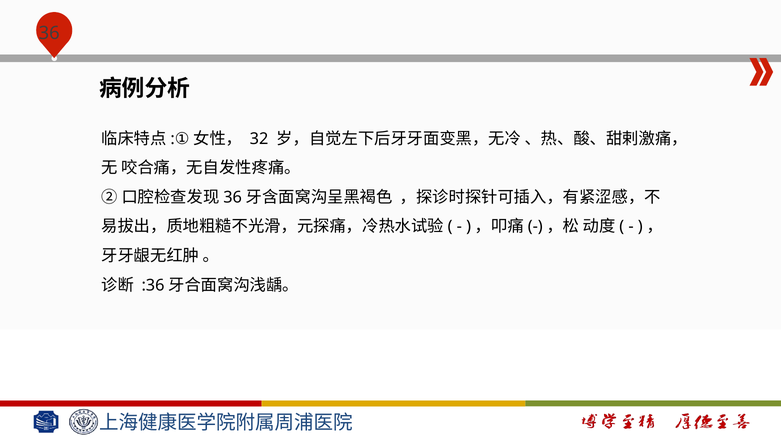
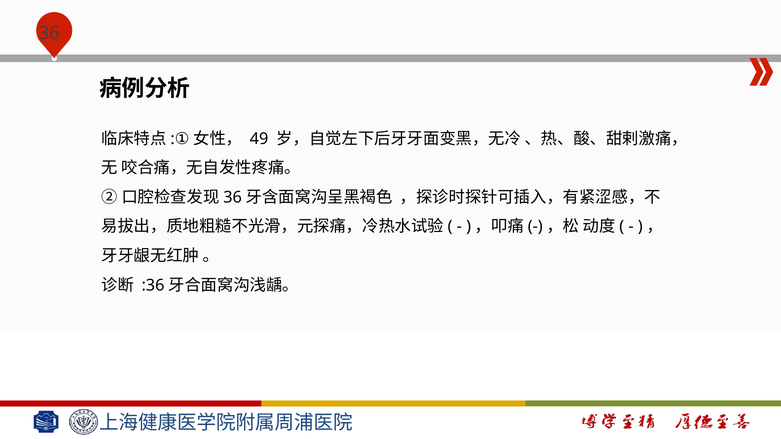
32: 32 -> 49
